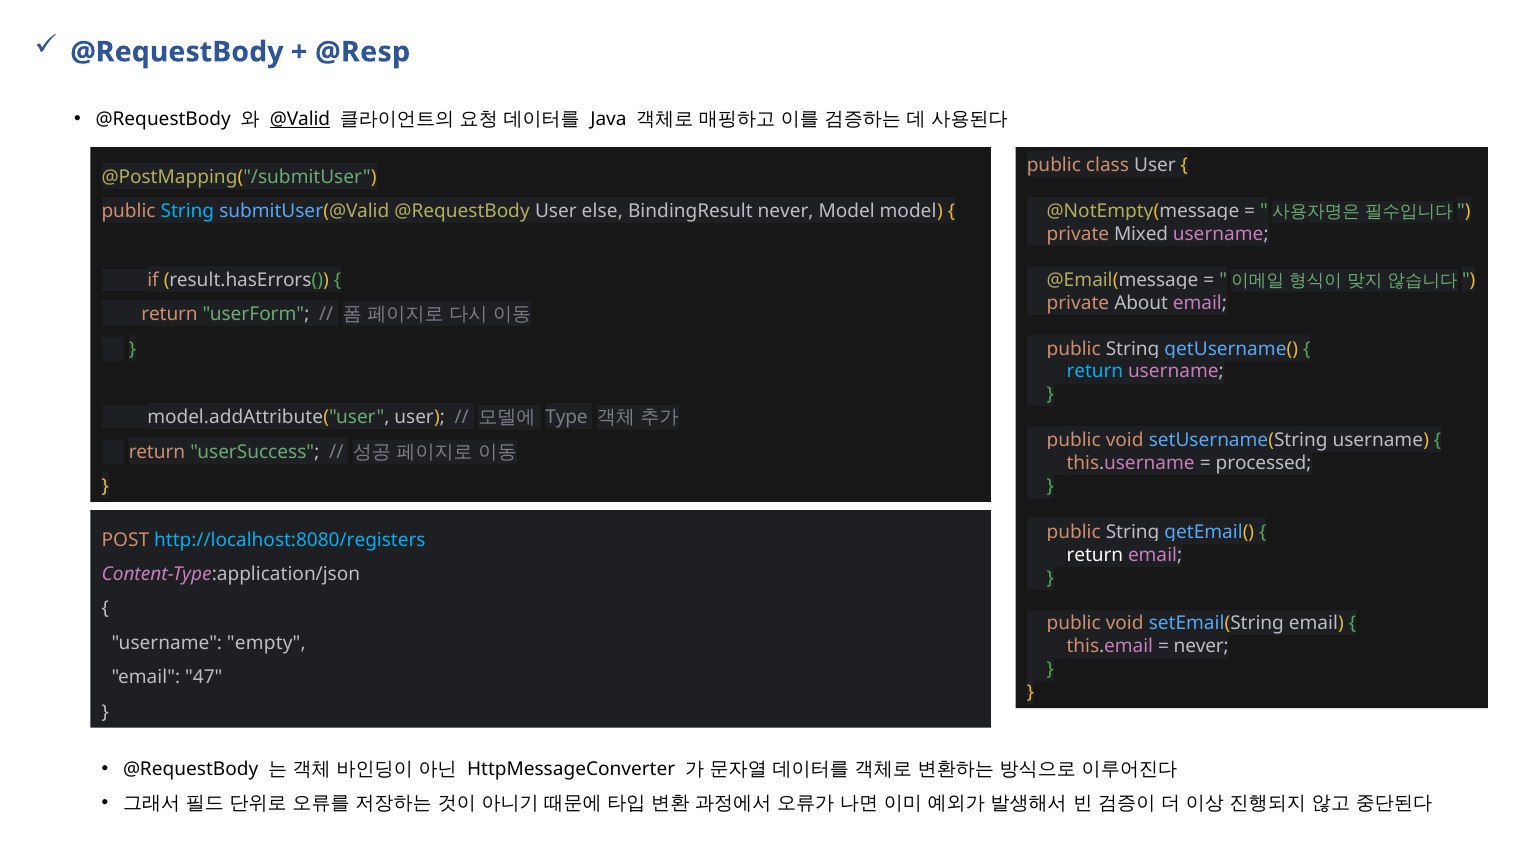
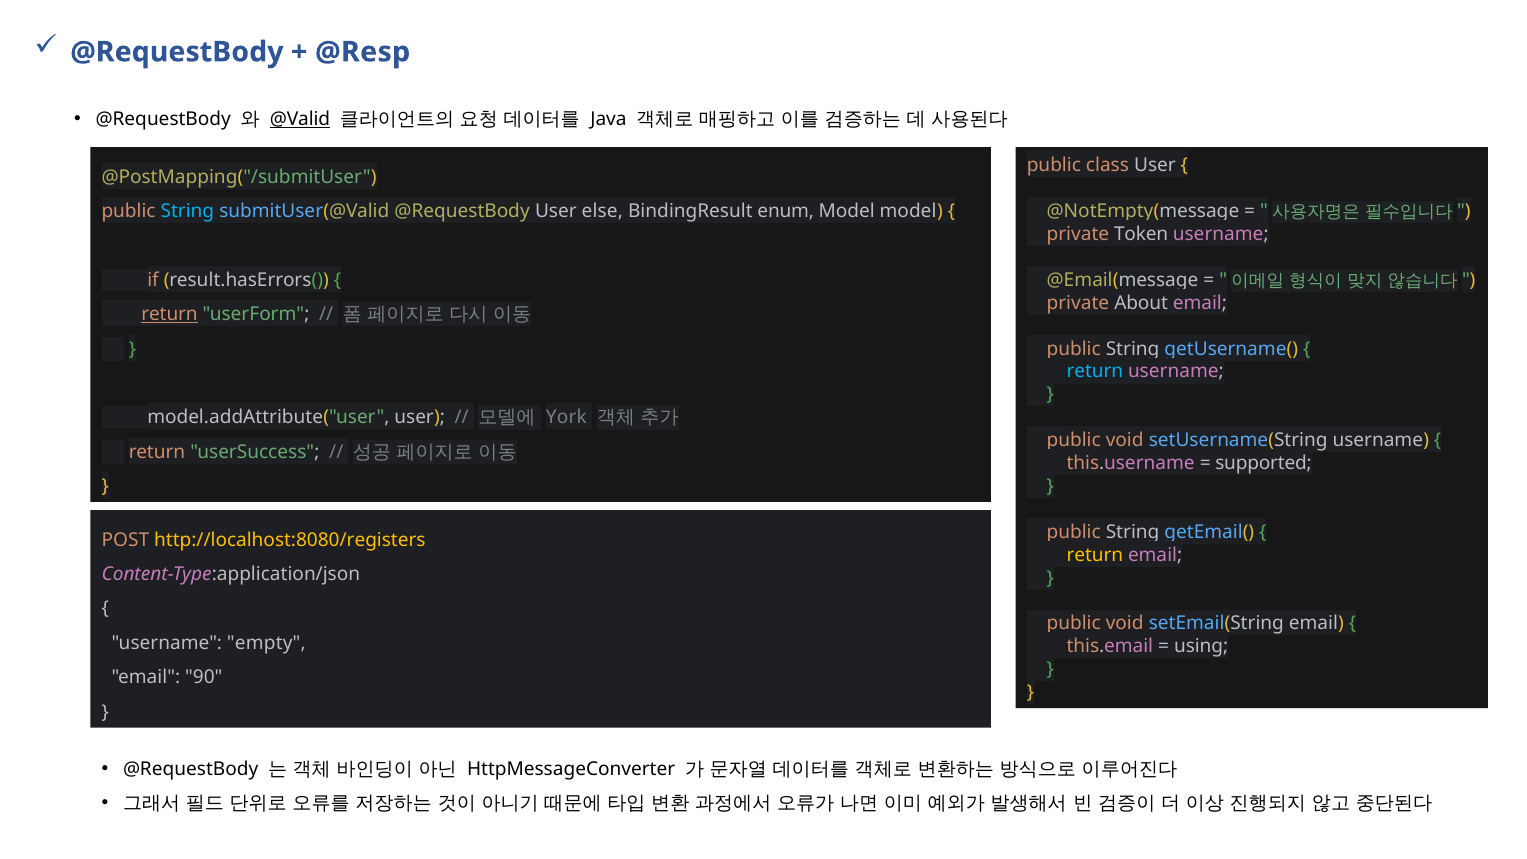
BindingResult never: never -> enum
Mixed: Mixed -> Token
return at (170, 314) underline: none -> present
Type: Type -> York
processed: processed -> supported
http://localhost:8080/registers colour: light blue -> yellow
return at (1095, 555) colour: white -> yellow
never at (1201, 646): never -> using
47: 47 -> 90
